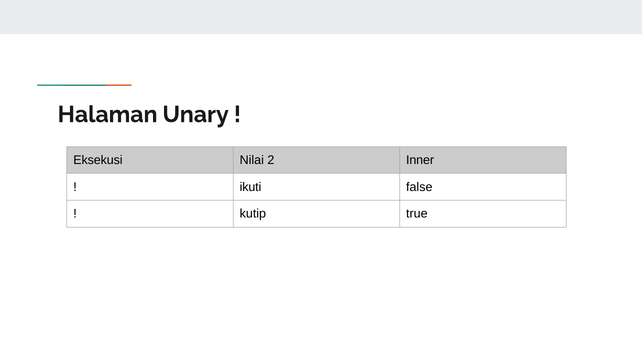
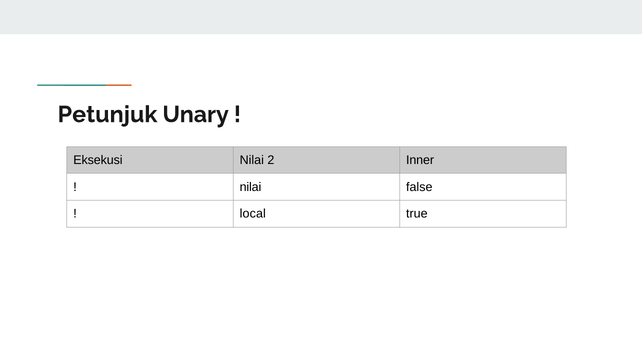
Halaman: Halaman -> Petunjuk
ikuti at (250, 187): ikuti -> nilai
kutip: kutip -> local
